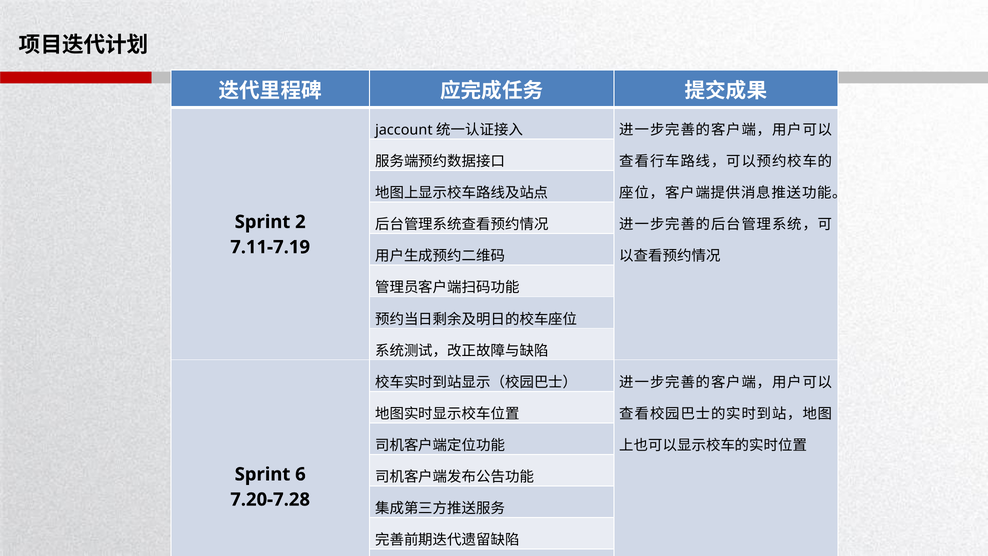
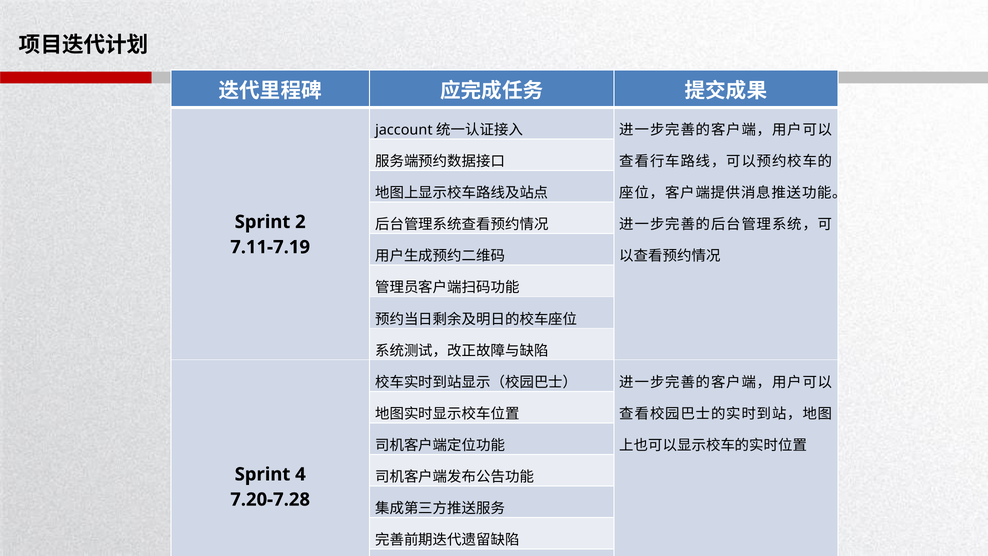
6: 6 -> 4
